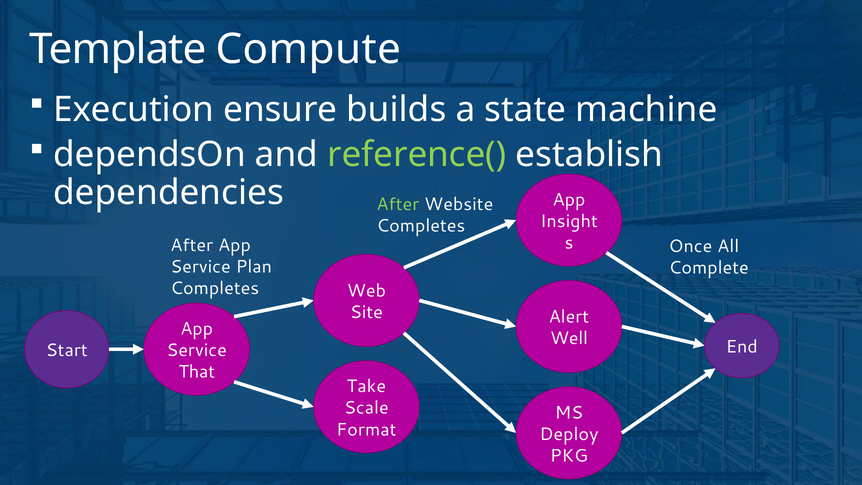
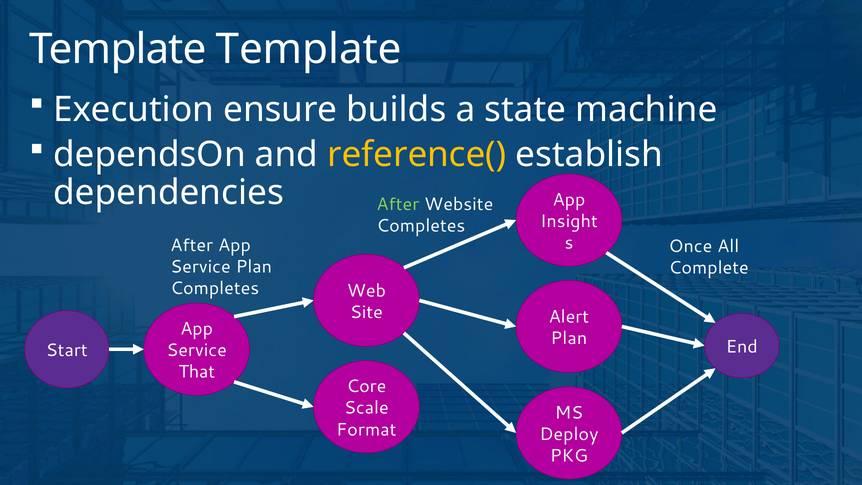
Template Compute: Compute -> Template
reference( colour: light green -> yellow
Well at (569, 338): Well -> Plan
Take: Take -> Core
